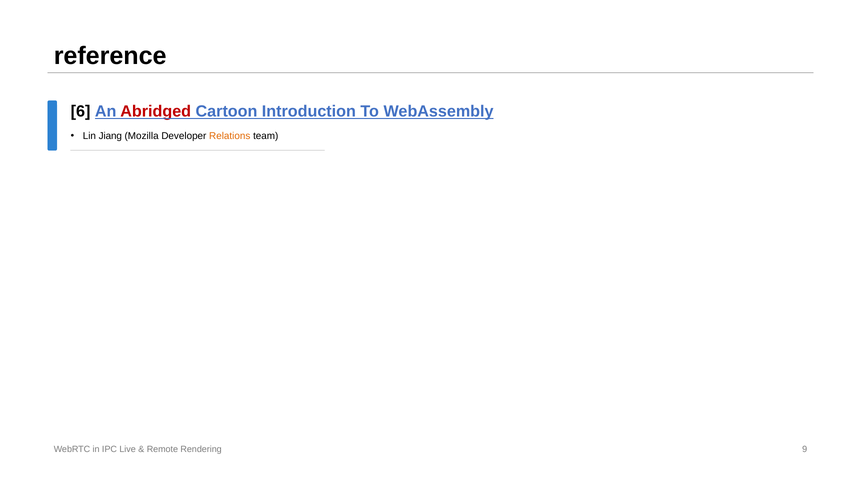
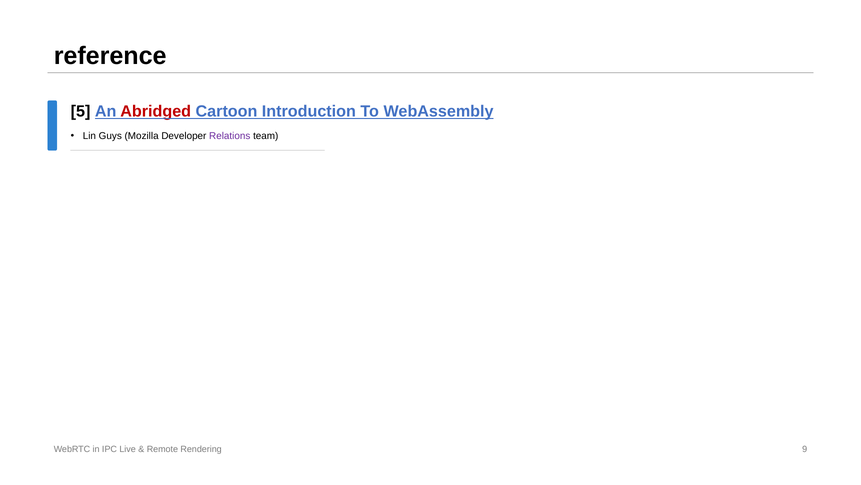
6: 6 -> 5
Jiang: Jiang -> Guys
Relations colour: orange -> purple
